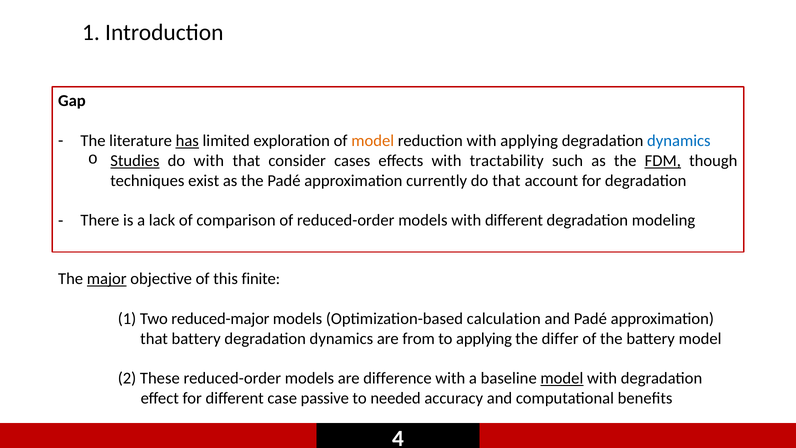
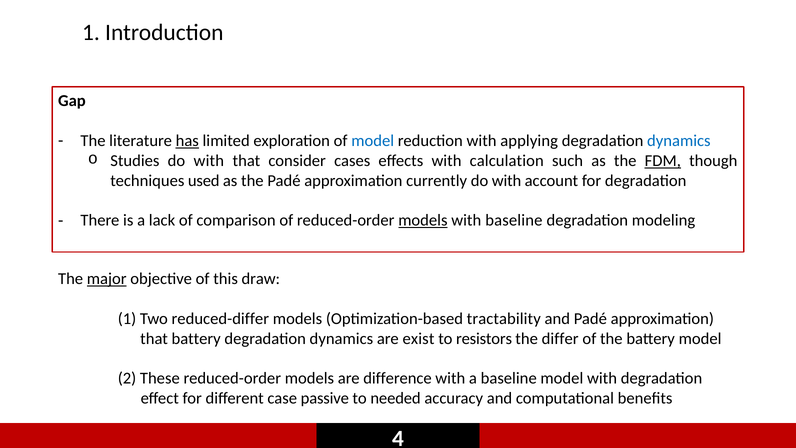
model at (373, 141) colour: orange -> blue
Studies underline: present -> none
tractability: tractability -> calculation
exist: exist -> used
currently do that: that -> with
models at (423, 220) underline: none -> present
with different: different -> baseline
finite: finite -> draw
reduced-major: reduced-major -> reduced-differ
calculation: calculation -> tractability
from: from -> exist
to applying: applying -> resistors
model at (562, 378) underline: present -> none
